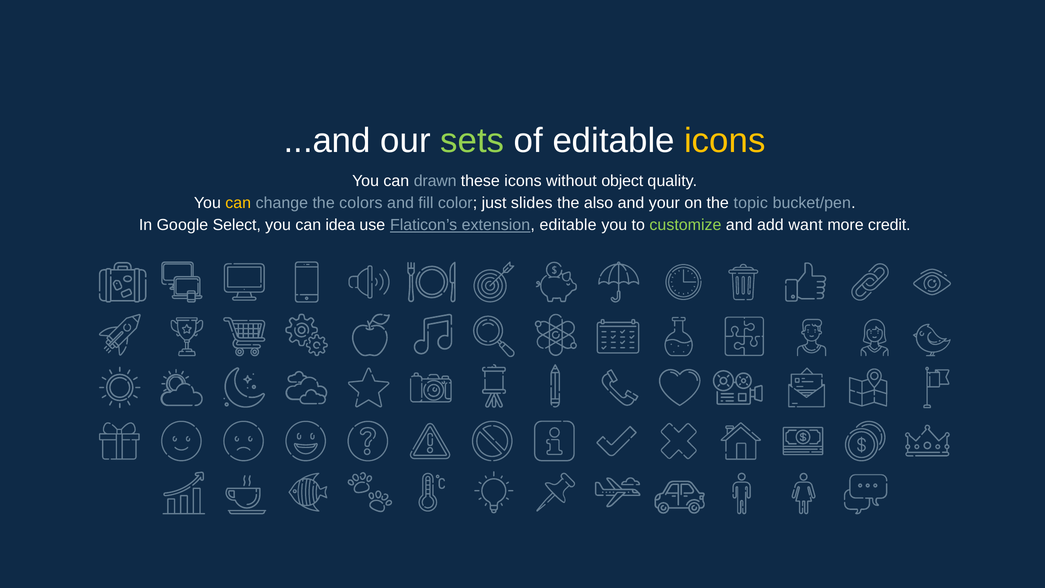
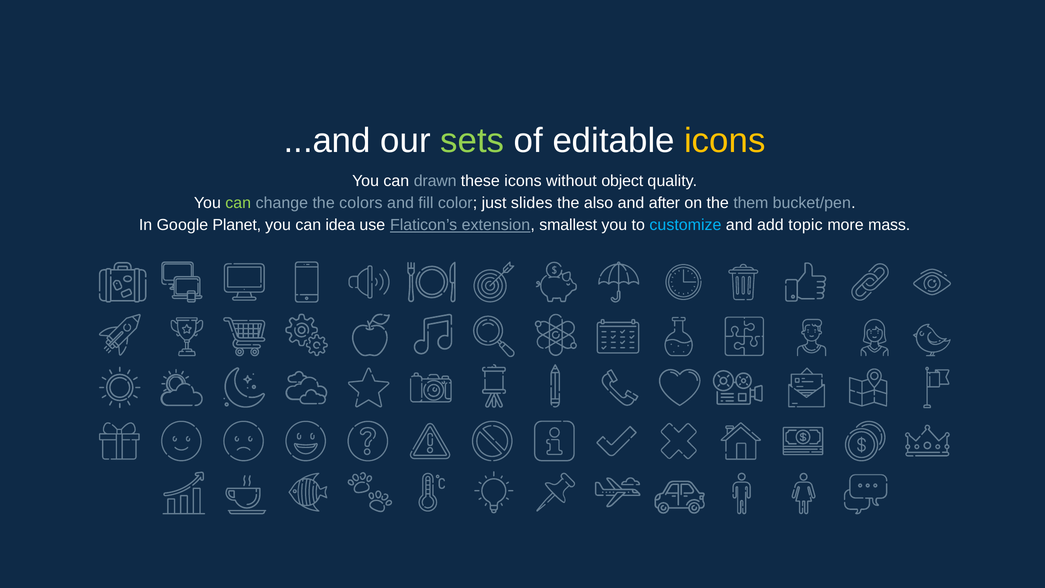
can at (238, 203) colour: yellow -> light green
your: your -> after
topic: topic -> them
Select: Select -> Planet
extension editable: editable -> smallest
customize colour: light green -> light blue
want: want -> topic
credit: credit -> mass
